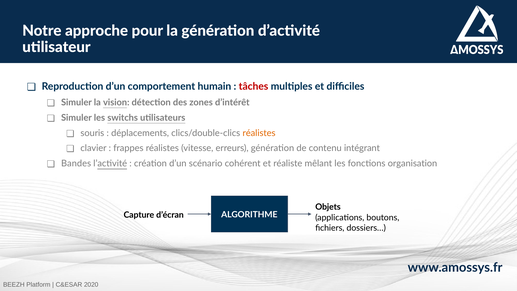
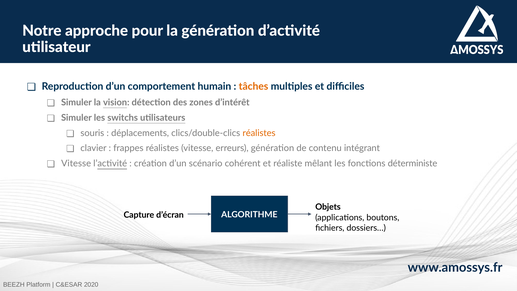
tâches colour: red -> orange
Bandes at (76, 163): Bandes -> Vitesse
organisation: organisation -> déterministe
